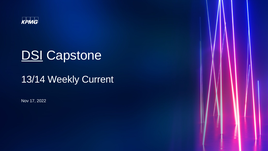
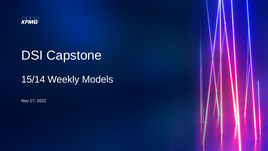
DSI underline: present -> none
13/14: 13/14 -> 15/14
Current: Current -> Models
